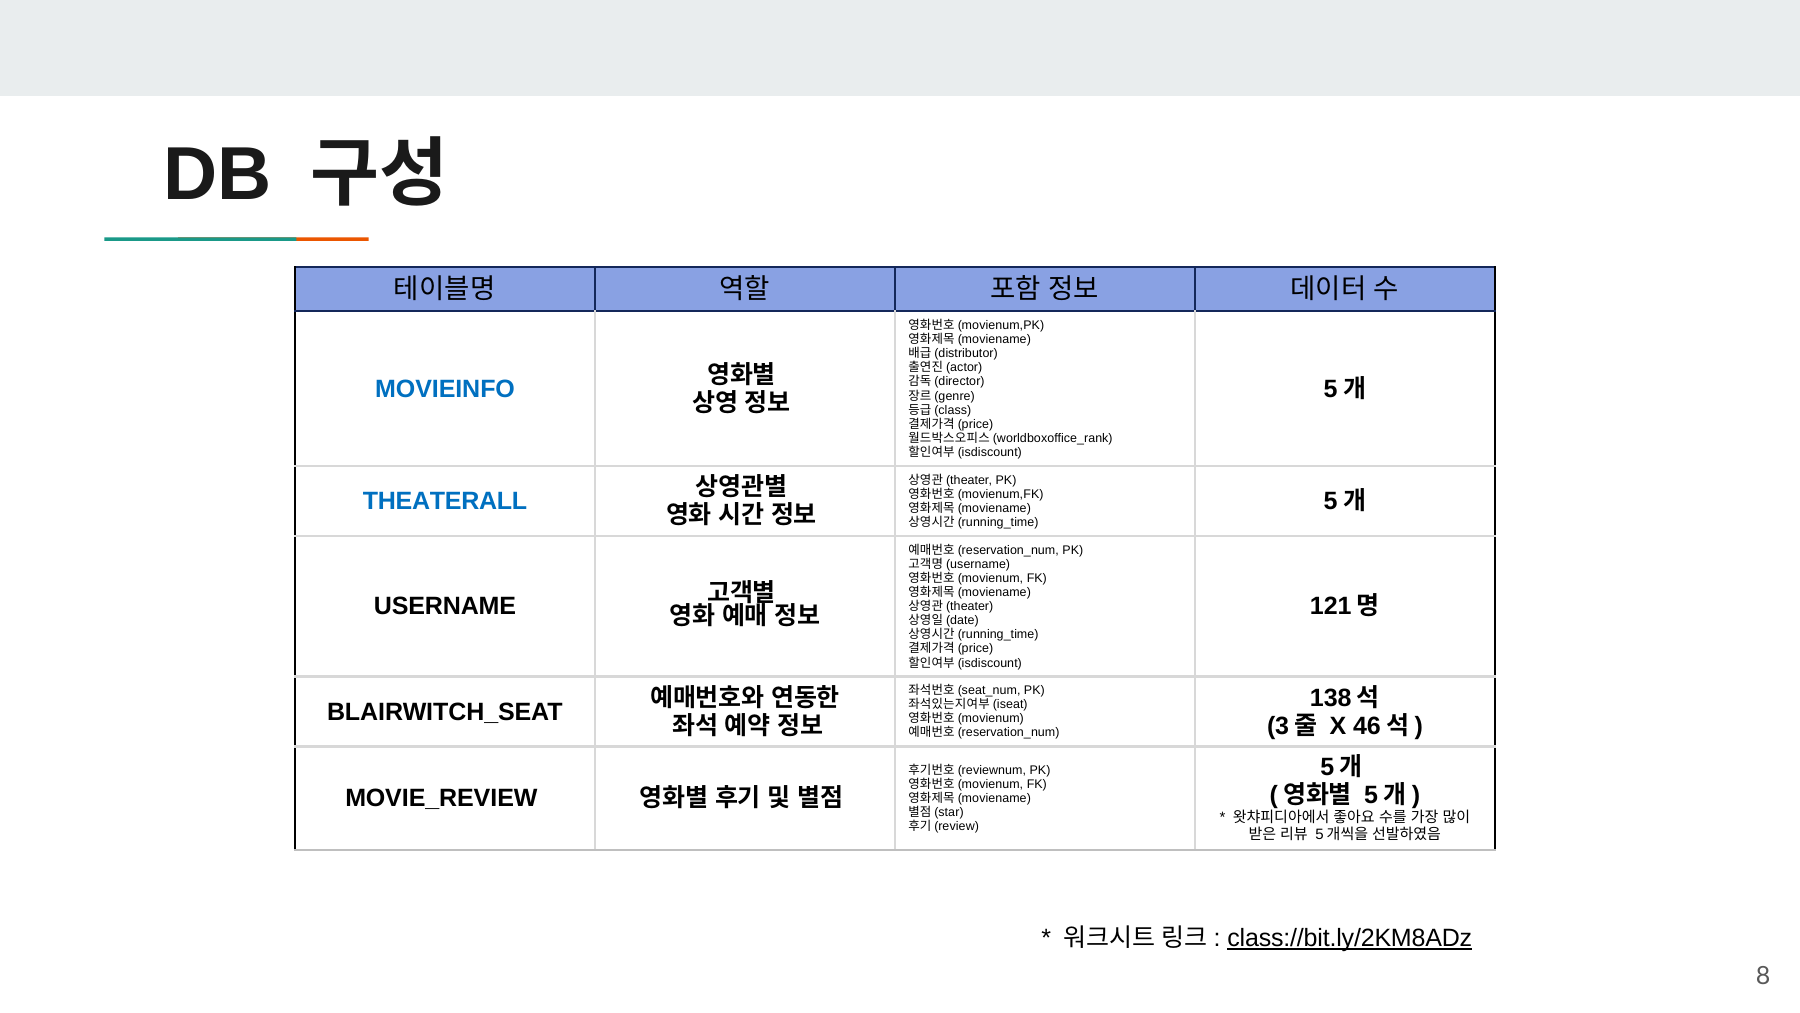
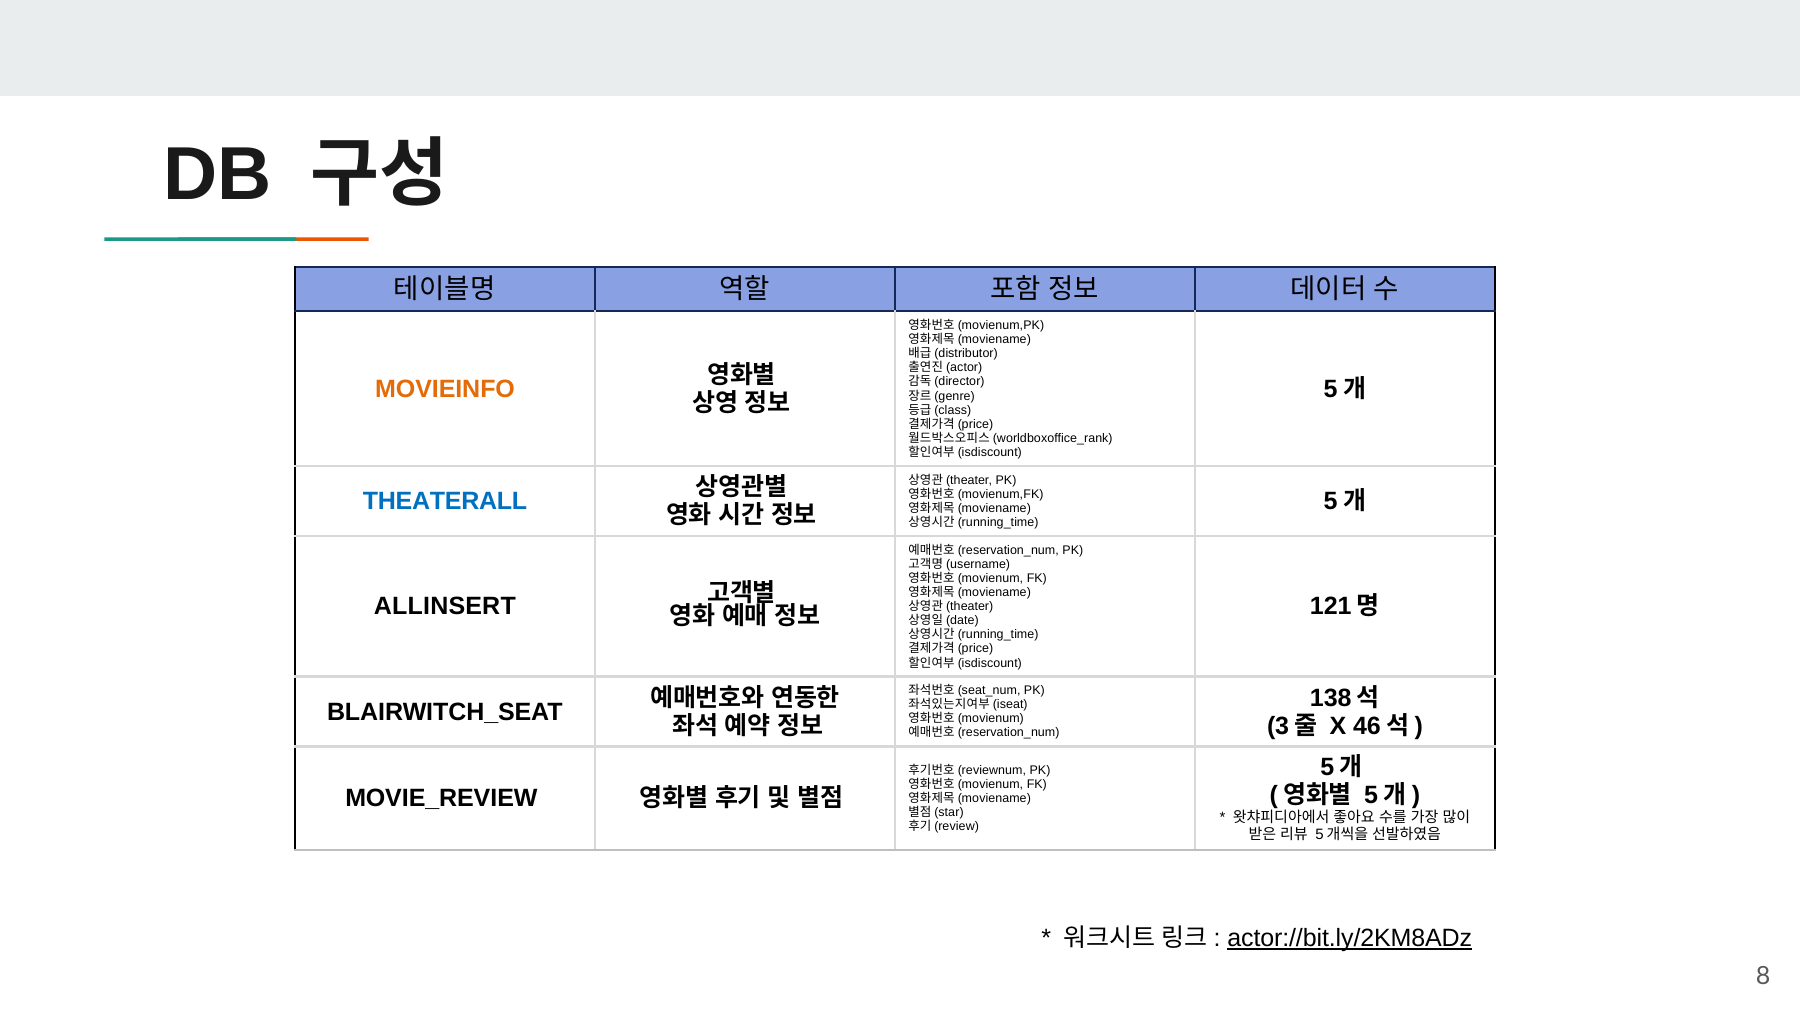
MOVIEINFO colour: blue -> orange
USERNAME: USERNAME -> ALLINSERT
class://bit.ly/2KM8ADz: class://bit.ly/2KM8ADz -> actor://bit.ly/2KM8ADz
